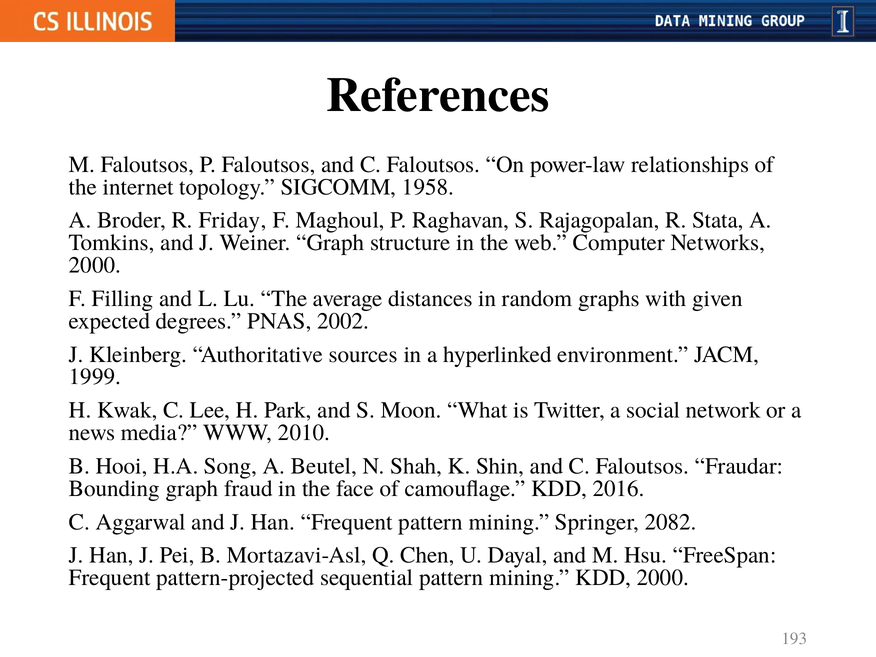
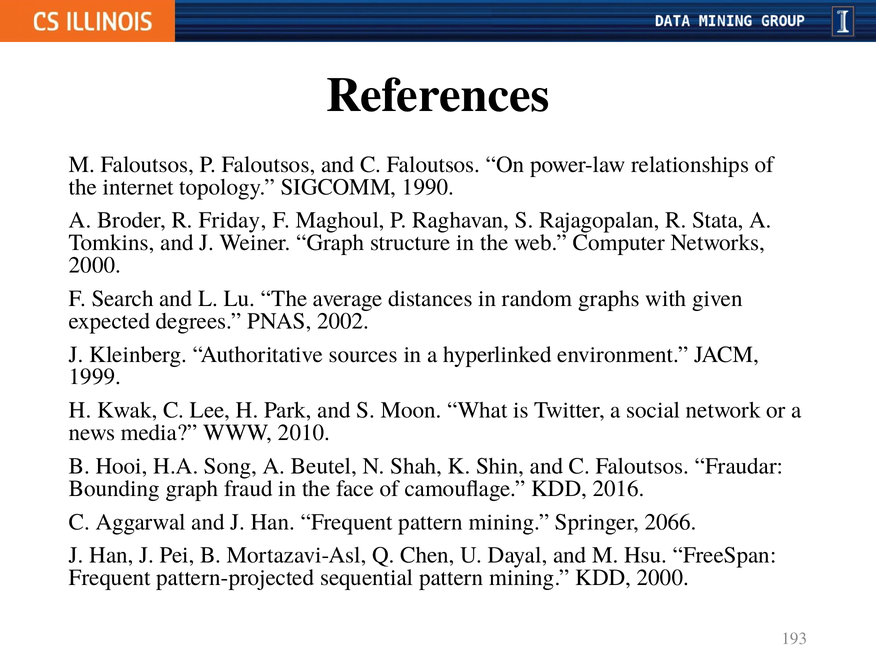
1958: 1958 -> 1990
Filling: Filling -> Search
2082: 2082 -> 2066
